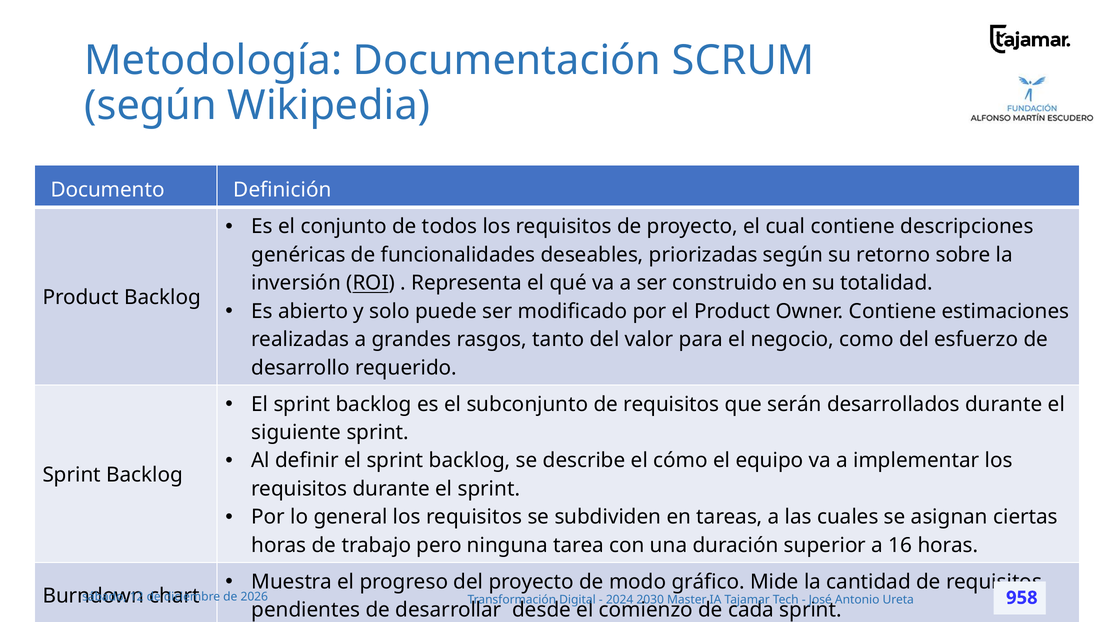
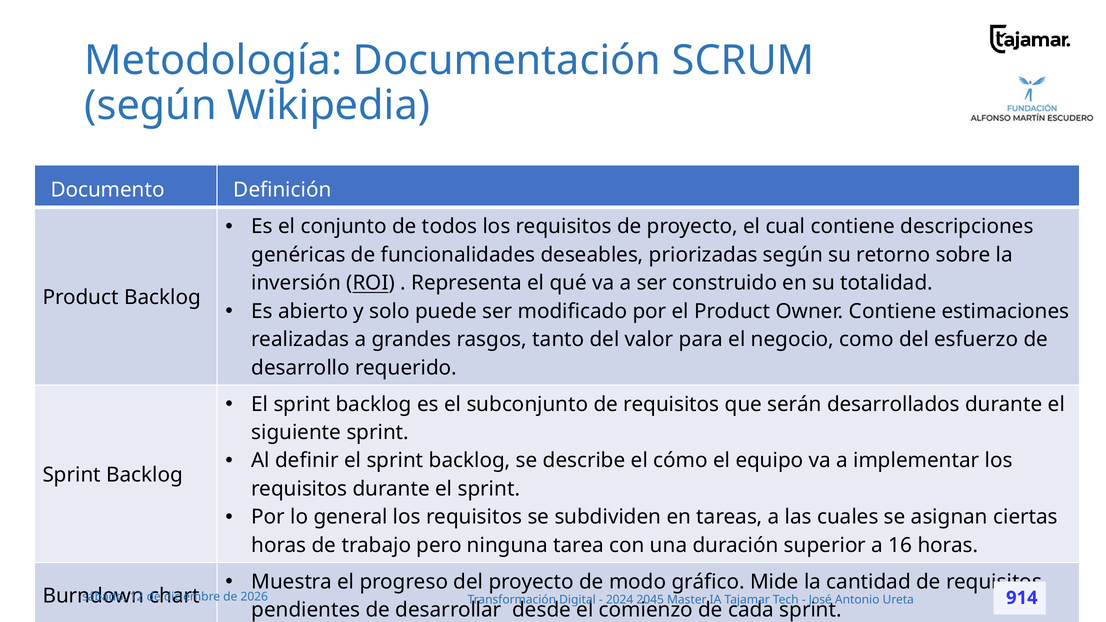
2030: 2030 -> 2045
958: 958 -> 914
